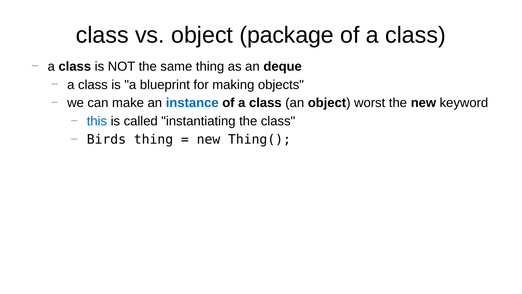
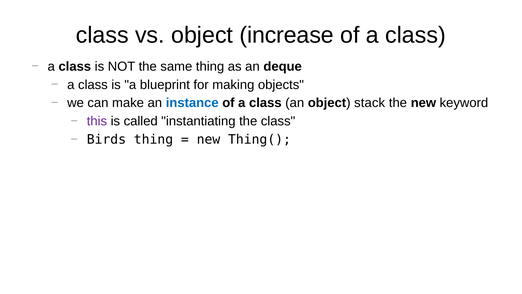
package: package -> increase
worst: worst -> stack
this colour: blue -> purple
